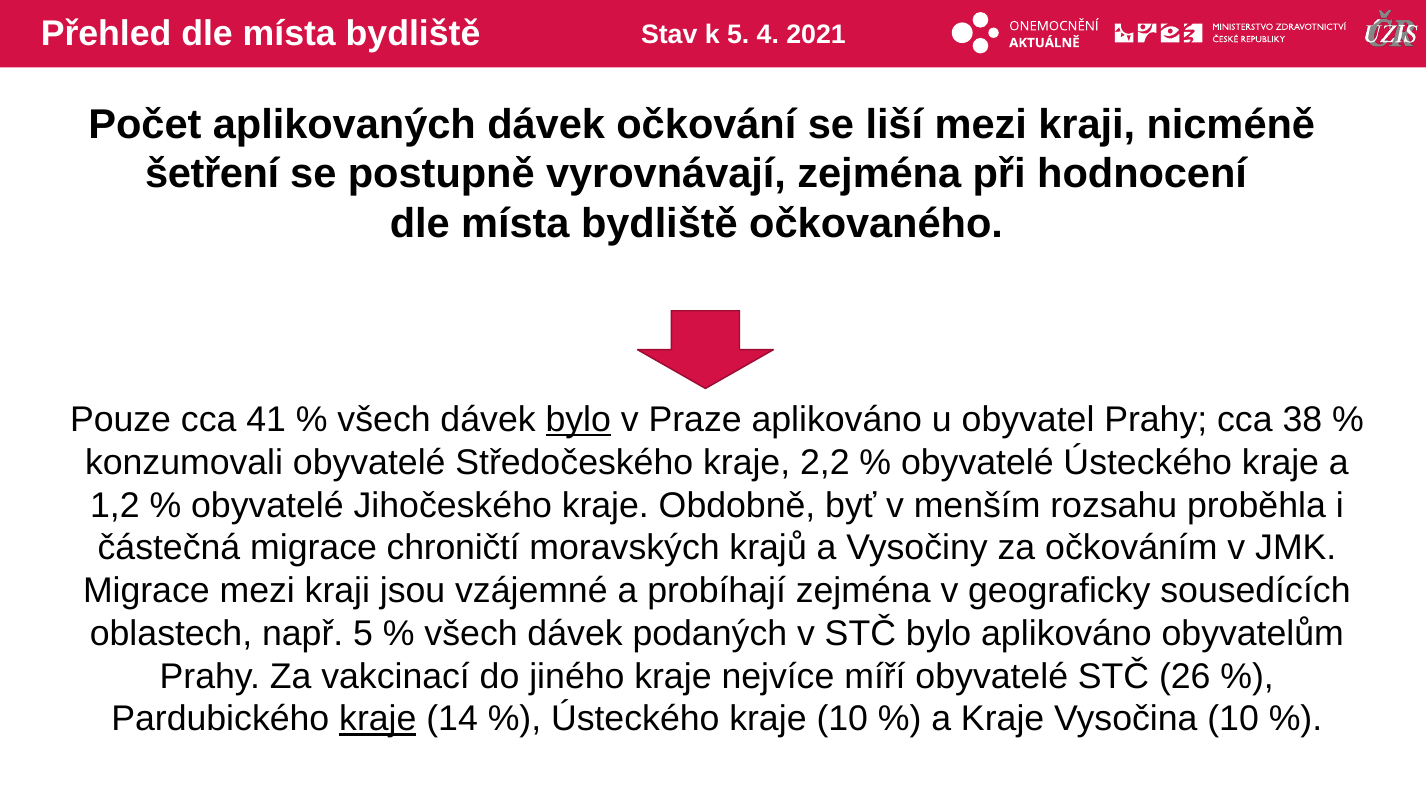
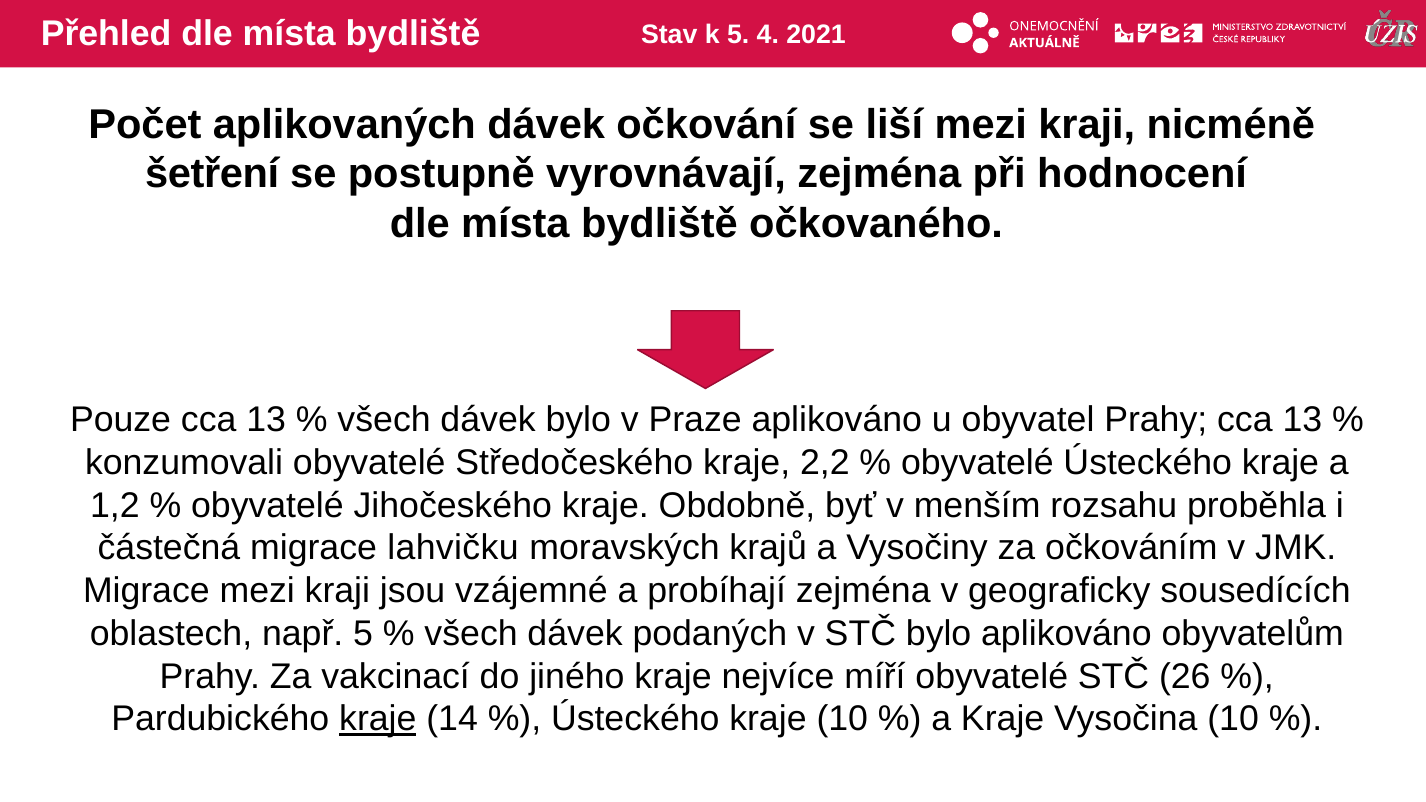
Pouze cca 41: 41 -> 13
bylo at (578, 420) underline: present -> none
Prahy cca 38: 38 -> 13
chroničtí: chroničtí -> lahvičku
